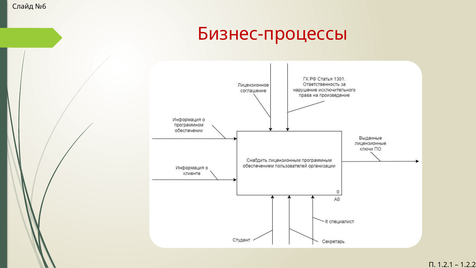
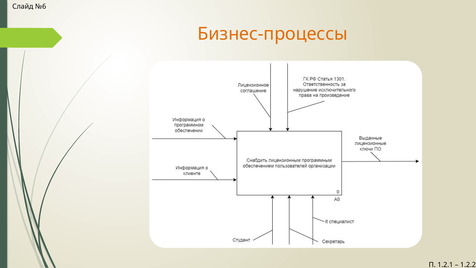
Бизнес-процессы colour: red -> orange
